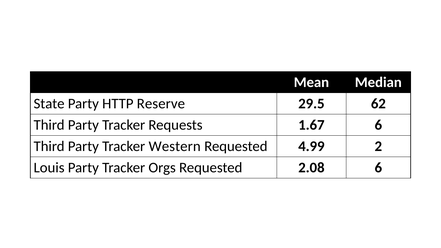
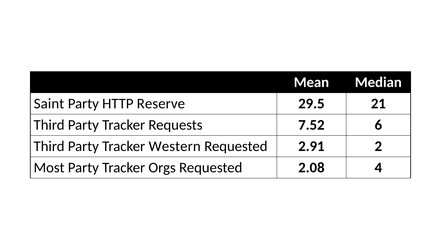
State: State -> Saint
62: 62 -> 21
1.67: 1.67 -> 7.52
4.99: 4.99 -> 2.91
Louis: Louis -> Most
2.08 6: 6 -> 4
